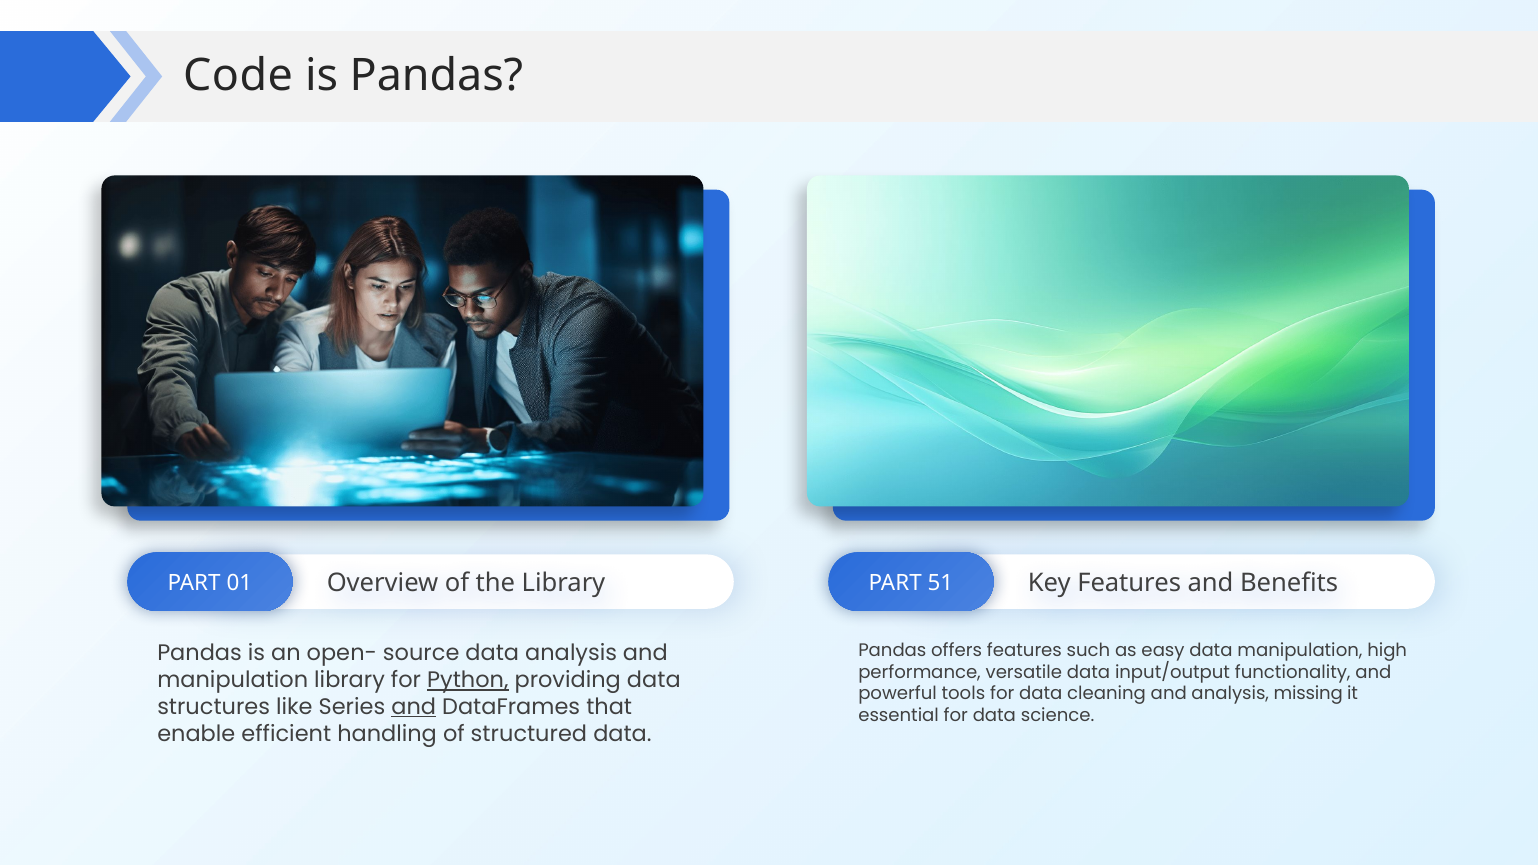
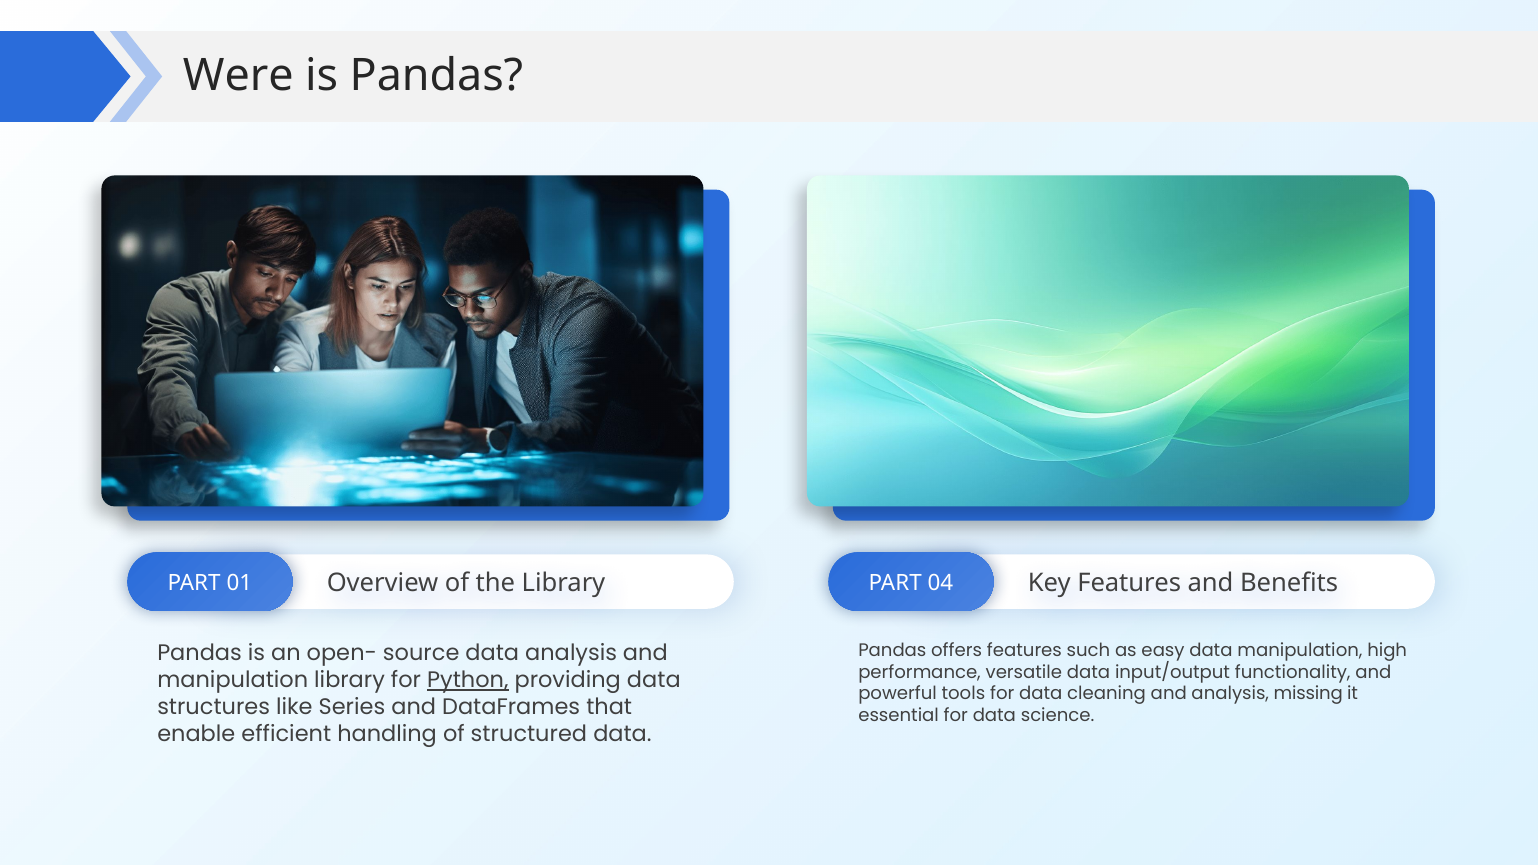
Code: Code -> Were
51: 51 -> 04
and at (414, 707) underline: present -> none
